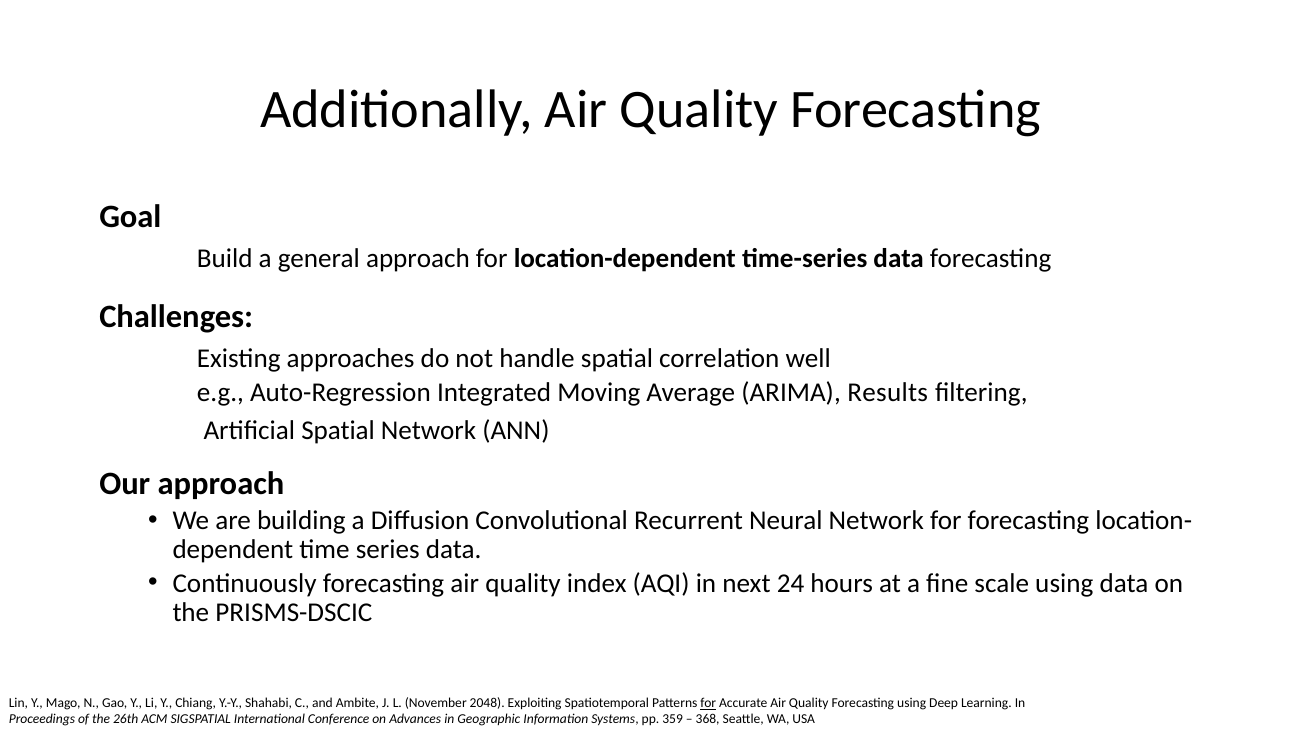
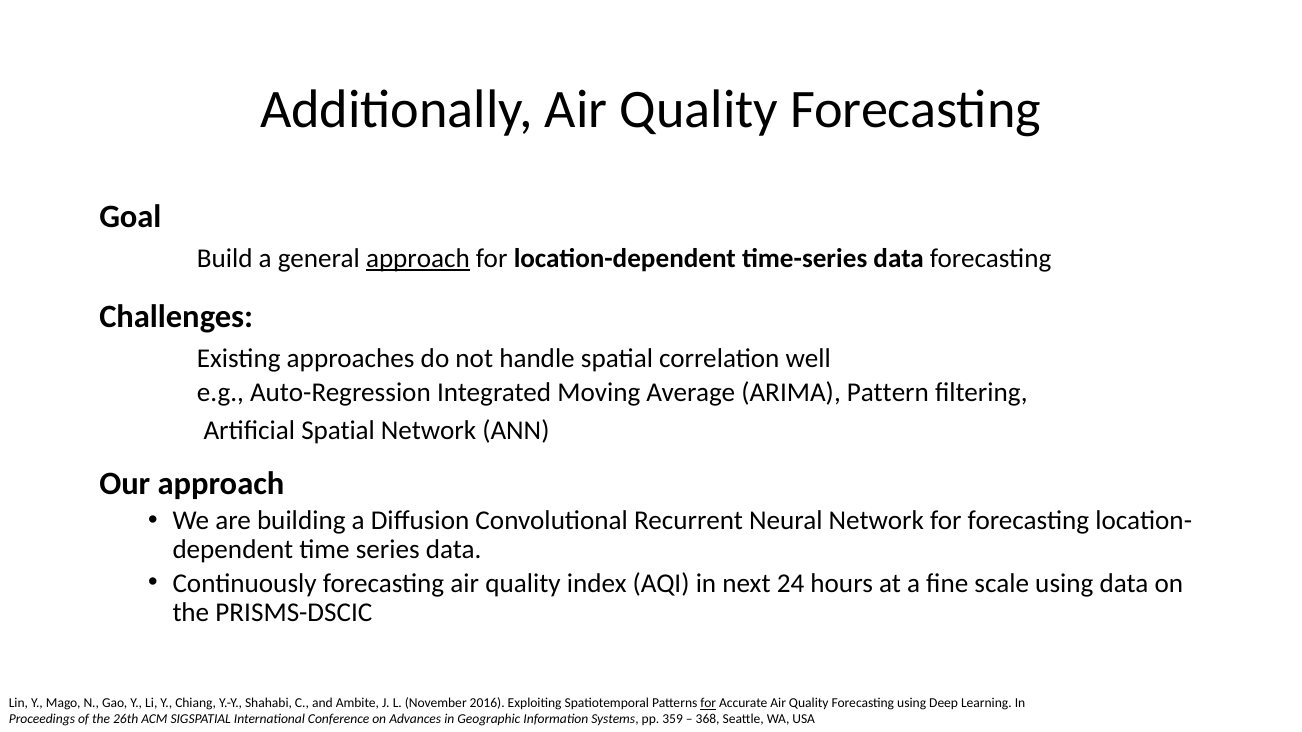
approach at (418, 258) underline: none -> present
Results: Results -> Pattern
2048: 2048 -> 2016
